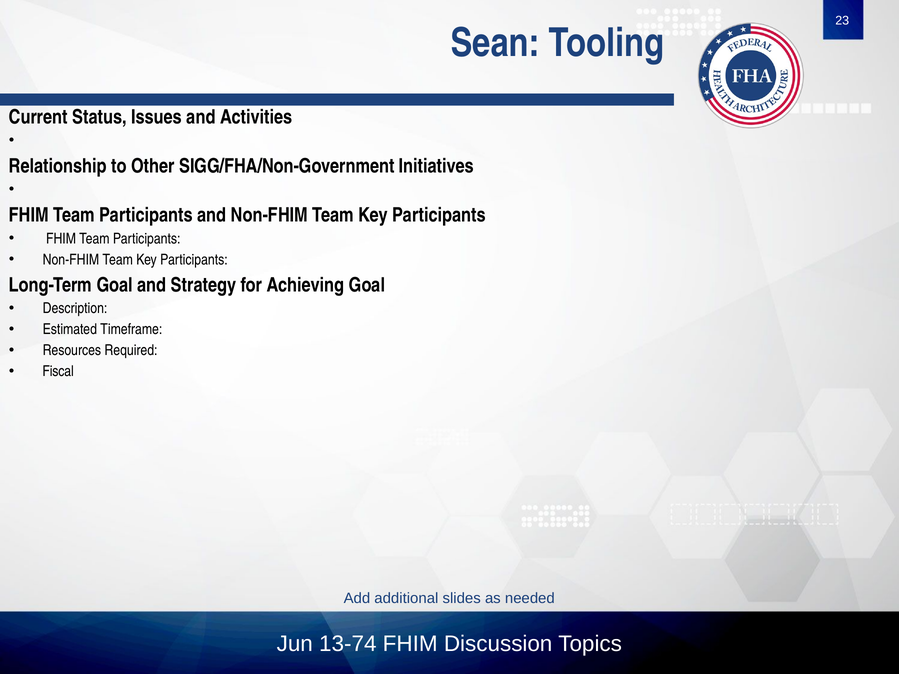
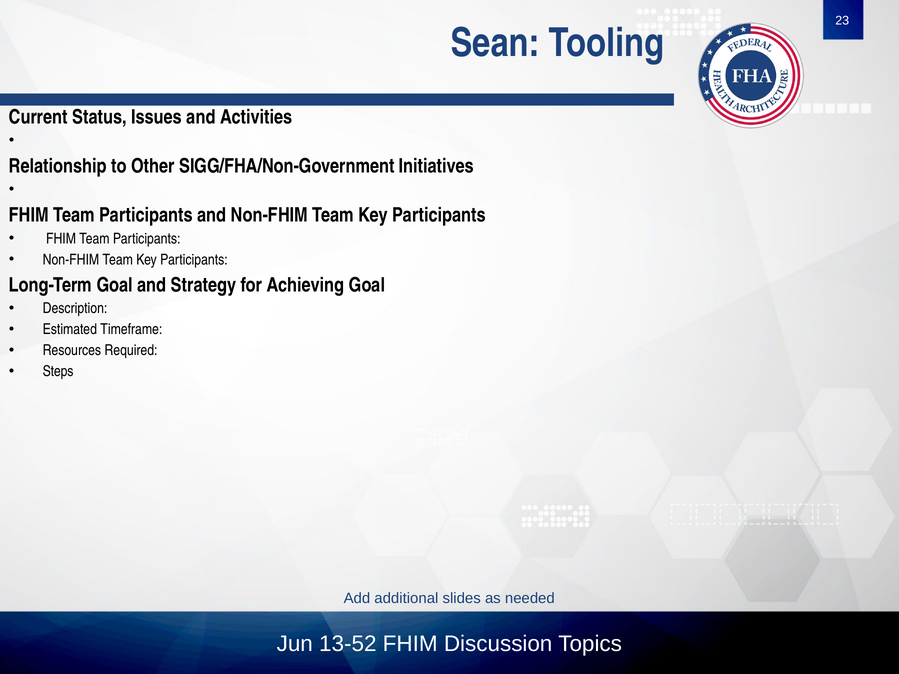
Fiscal: Fiscal -> Steps
13-74: 13-74 -> 13-52
